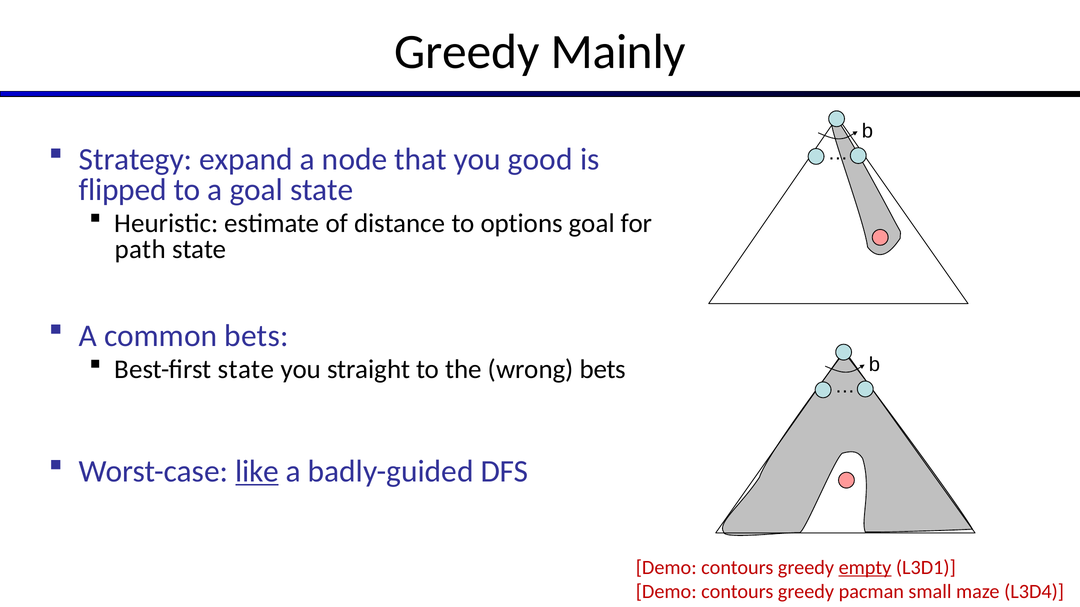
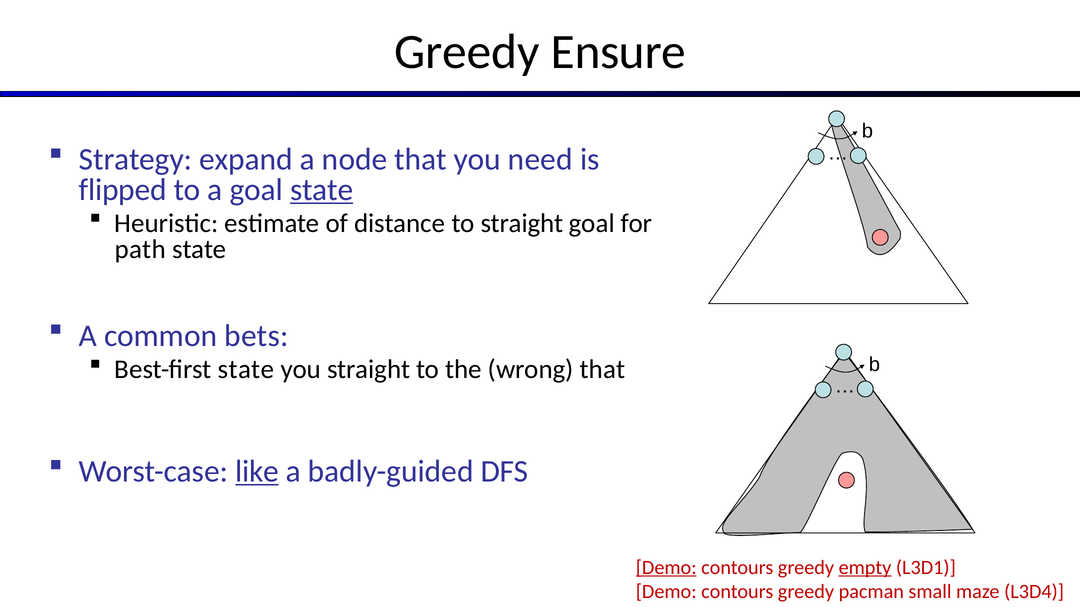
Mainly: Mainly -> Ensure
good: good -> need
state at (322, 190) underline: none -> present
to options: options -> straight
wrong bets: bets -> that
Demo at (666, 568) underline: none -> present
